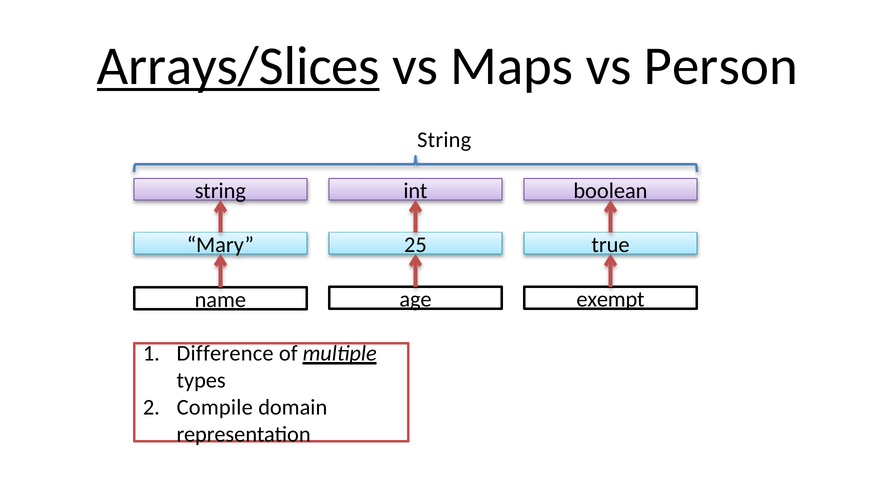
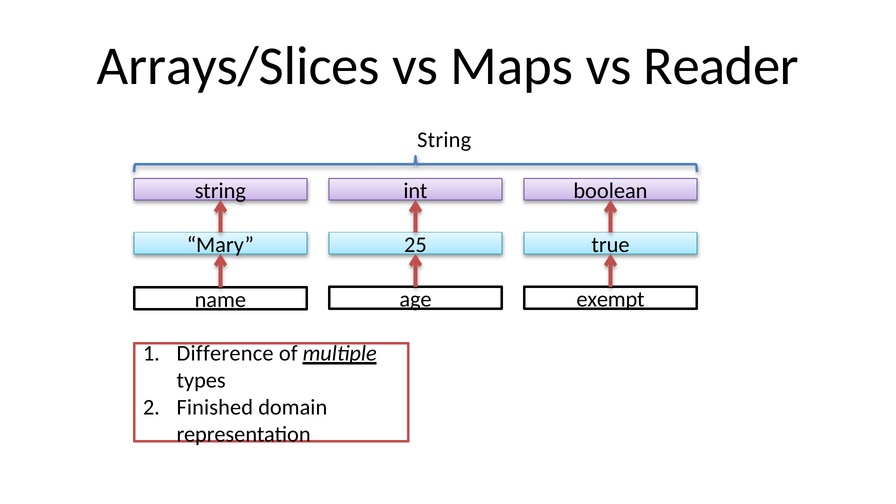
Arrays/Slices underline: present -> none
Person: Person -> Reader
Compile: Compile -> Finished
